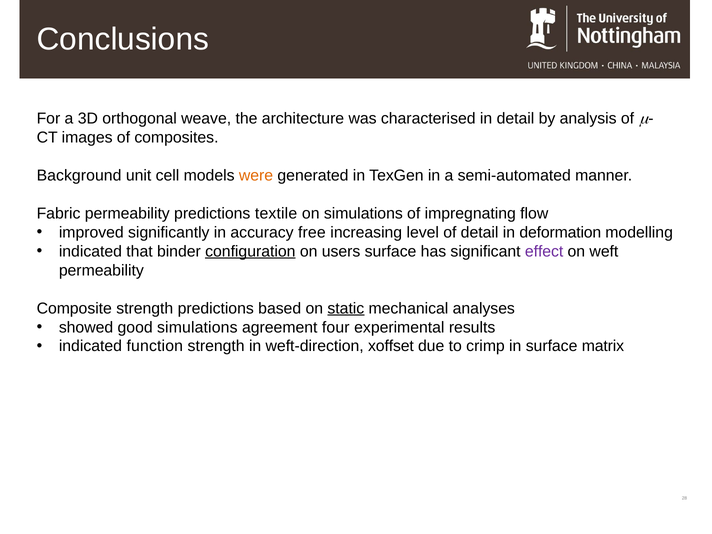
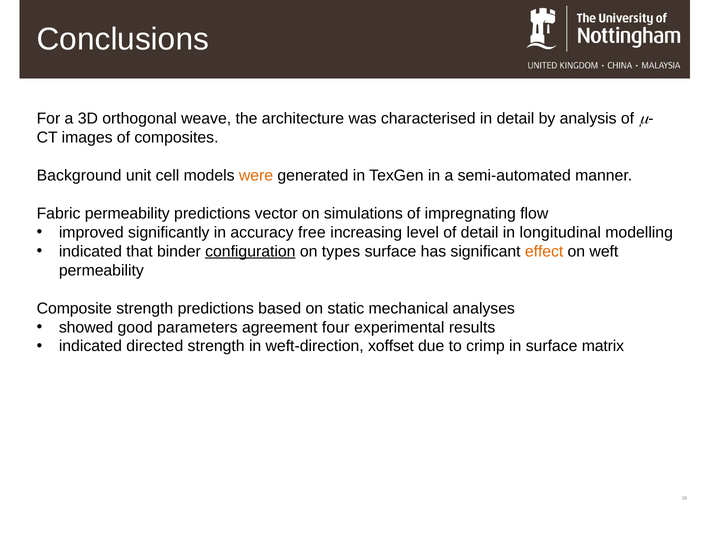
textile: textile -> vector
deformation: deformation -> longitudinal
users: users -> types
effect colour: purple -> orange
static underline: present -> none
good simulations: simulations -> parameters
function: function -> directed
